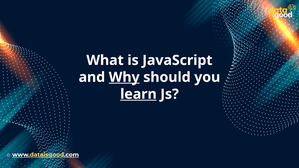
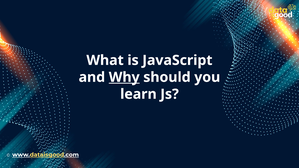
learn underline: present -> none
